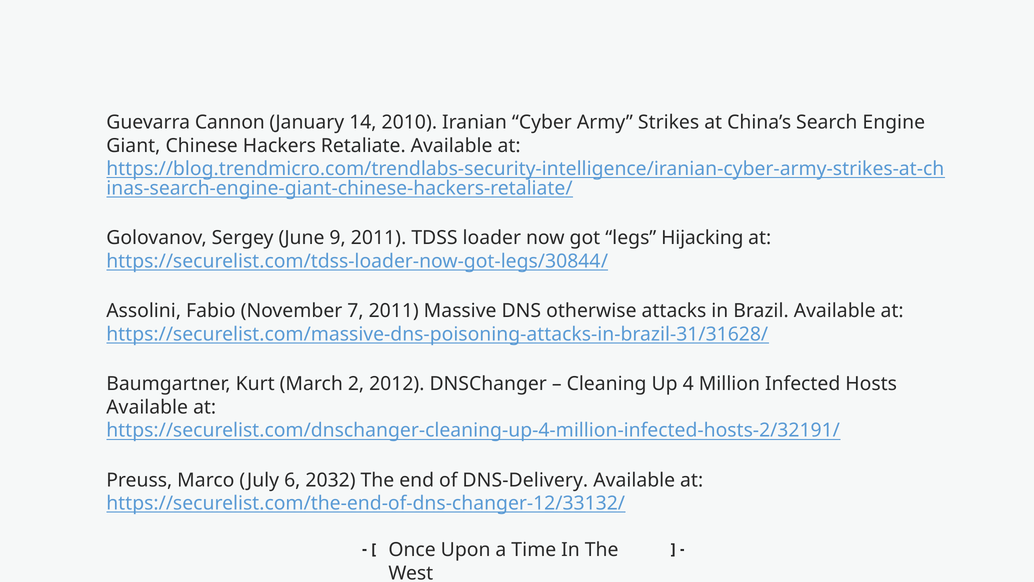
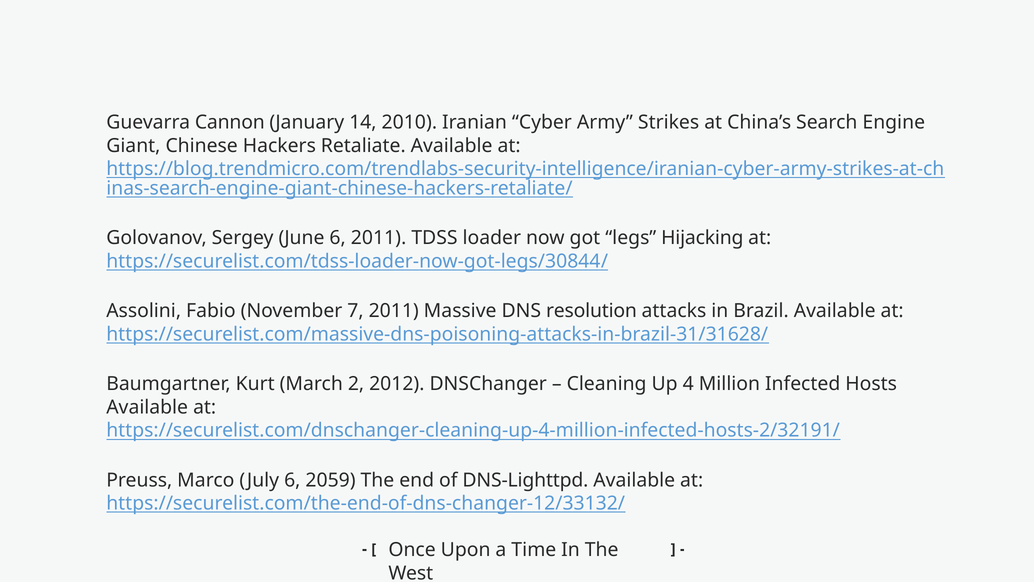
June 9: 9 -> 6
otherwise: otherwise -> resolution
2032: 2032 -> 2059
DNS-Delivery: DNS-Delivery -> DNS-Lighttpd
